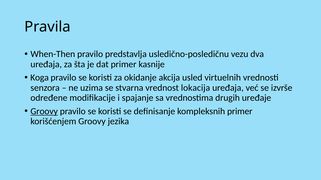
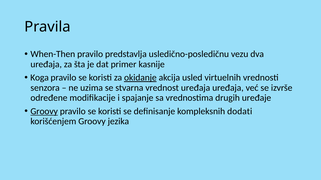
okidanje underline: none -> present
vrednost lokacija: lokacija -> uređaja
kompleksnih primer: primer -> dodati
